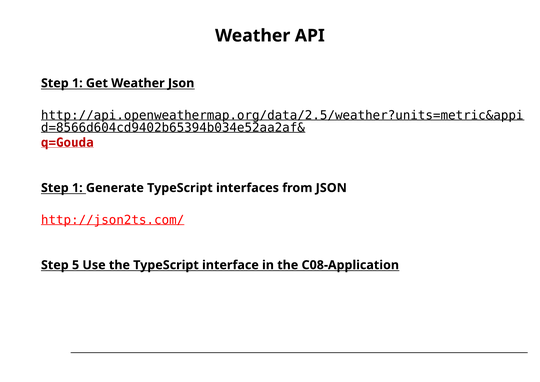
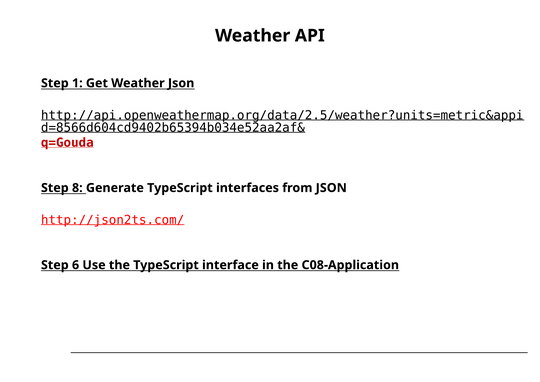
1 at (77, 188): 1 -> 8
5: 5 -> 6
